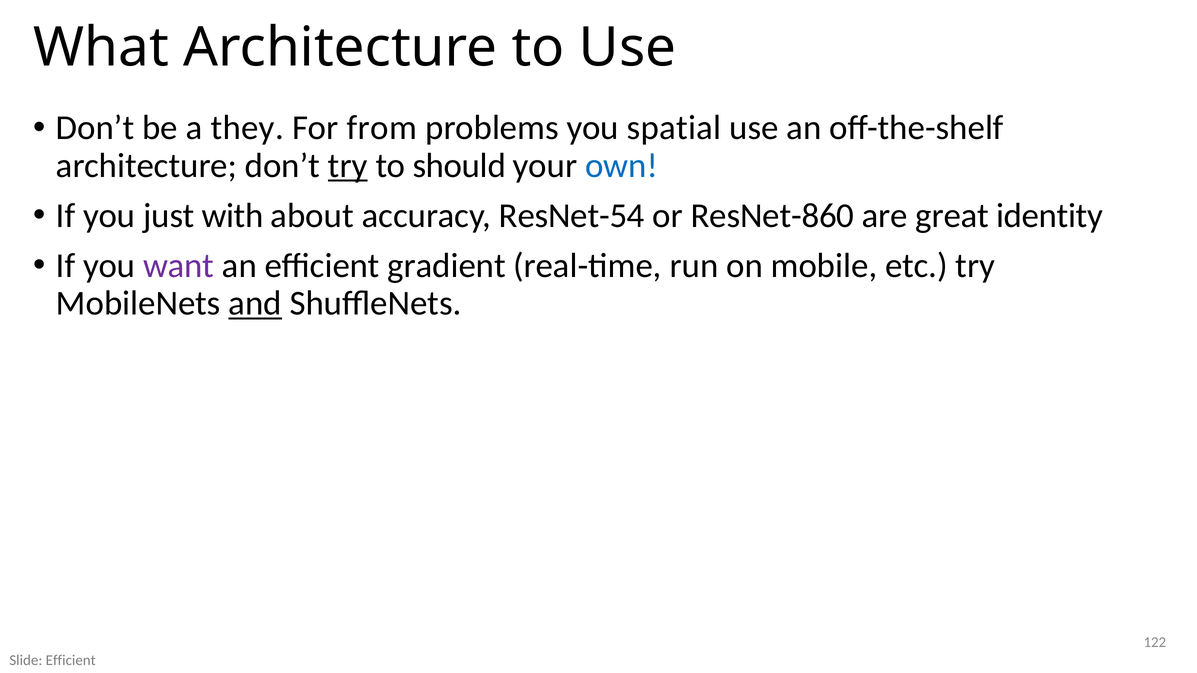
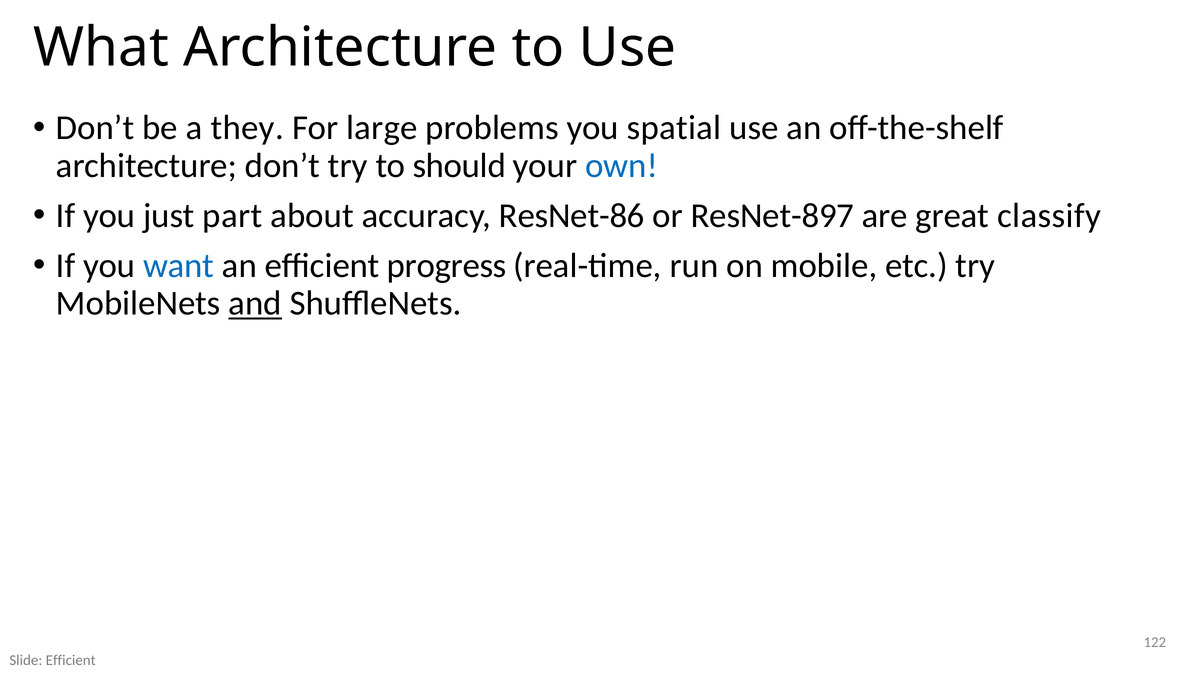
from: from -> large
try at (348, 166) underline: present -> none
with: with -> part
ResNet-54: ResNet-54 -> ResNet-86
ResNet-860: ResNet-860 -> ResNet-897
identity: identity -> classify
want colour: purple -> blue
gradient: gradient -> progress
